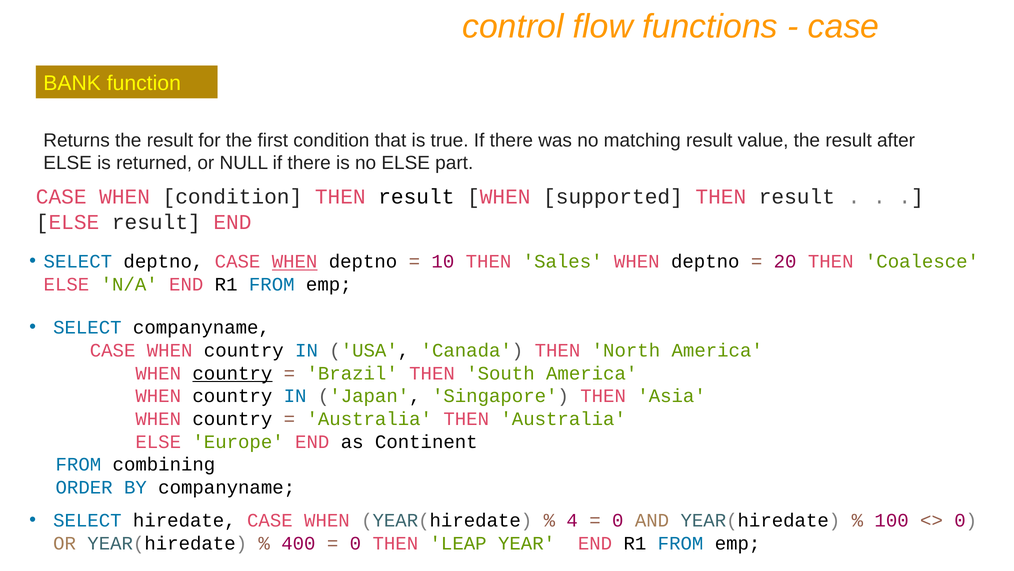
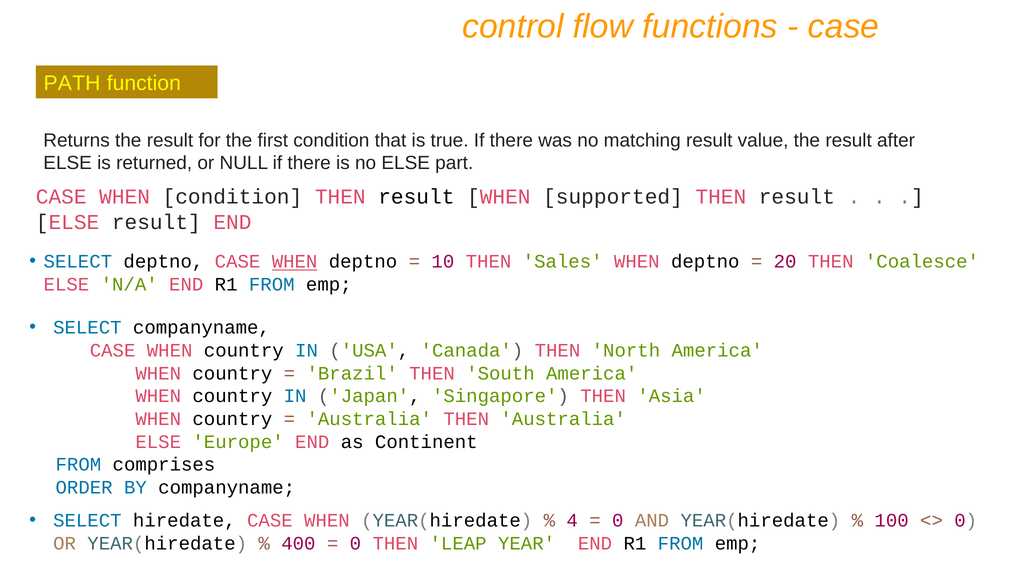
BANK: BANK -> PATH
country at (232, 373) underline: present -> none
combining: combining -> comprises
